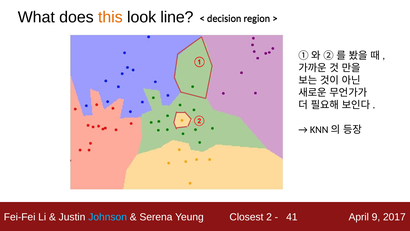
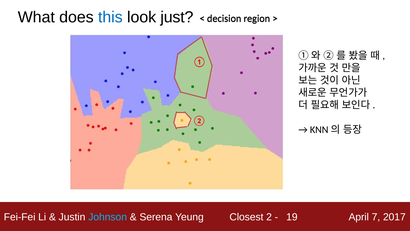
this colour: orange -> blue
line: line -> just
41: 41 -> 19
9: 9 -> 7
